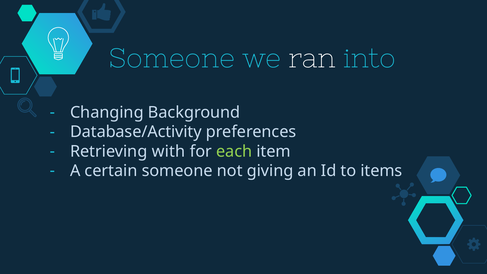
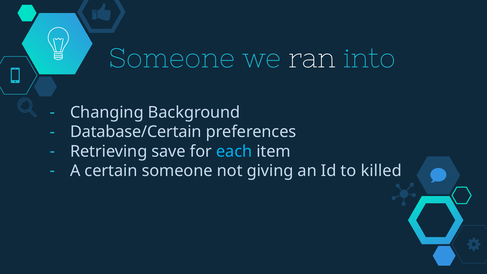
Database/Activity: Database/Activity -> Database/Certain
with: with -> save
each colour: light green -> light blue
items: items -> killed
